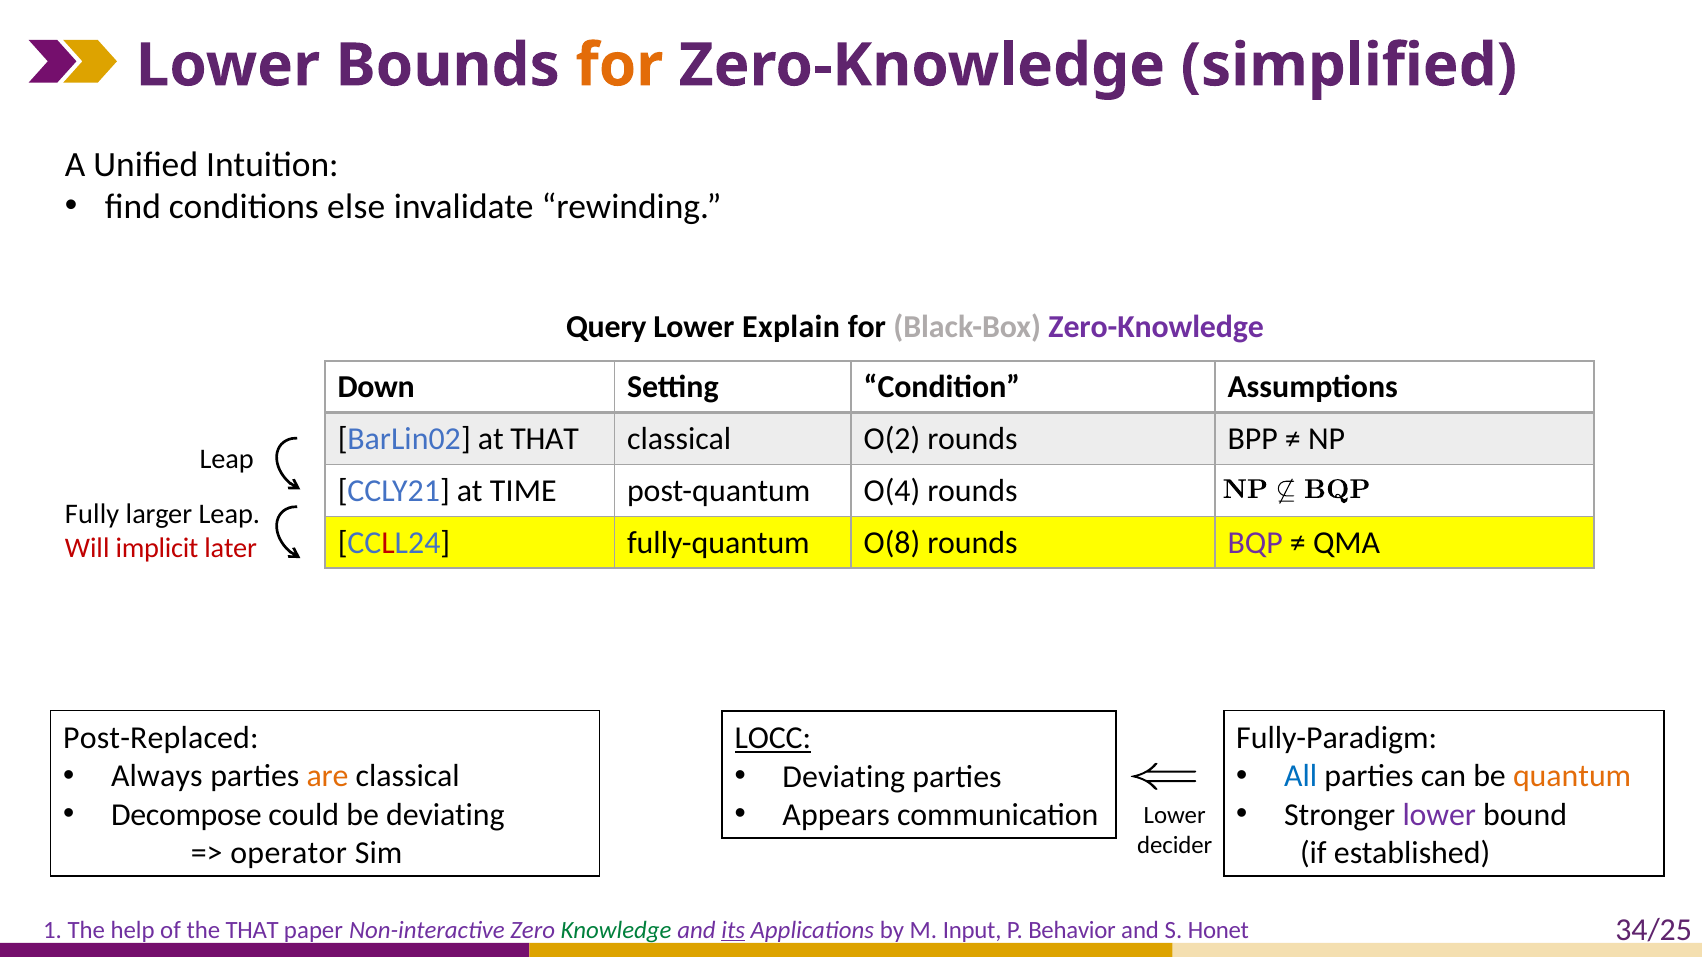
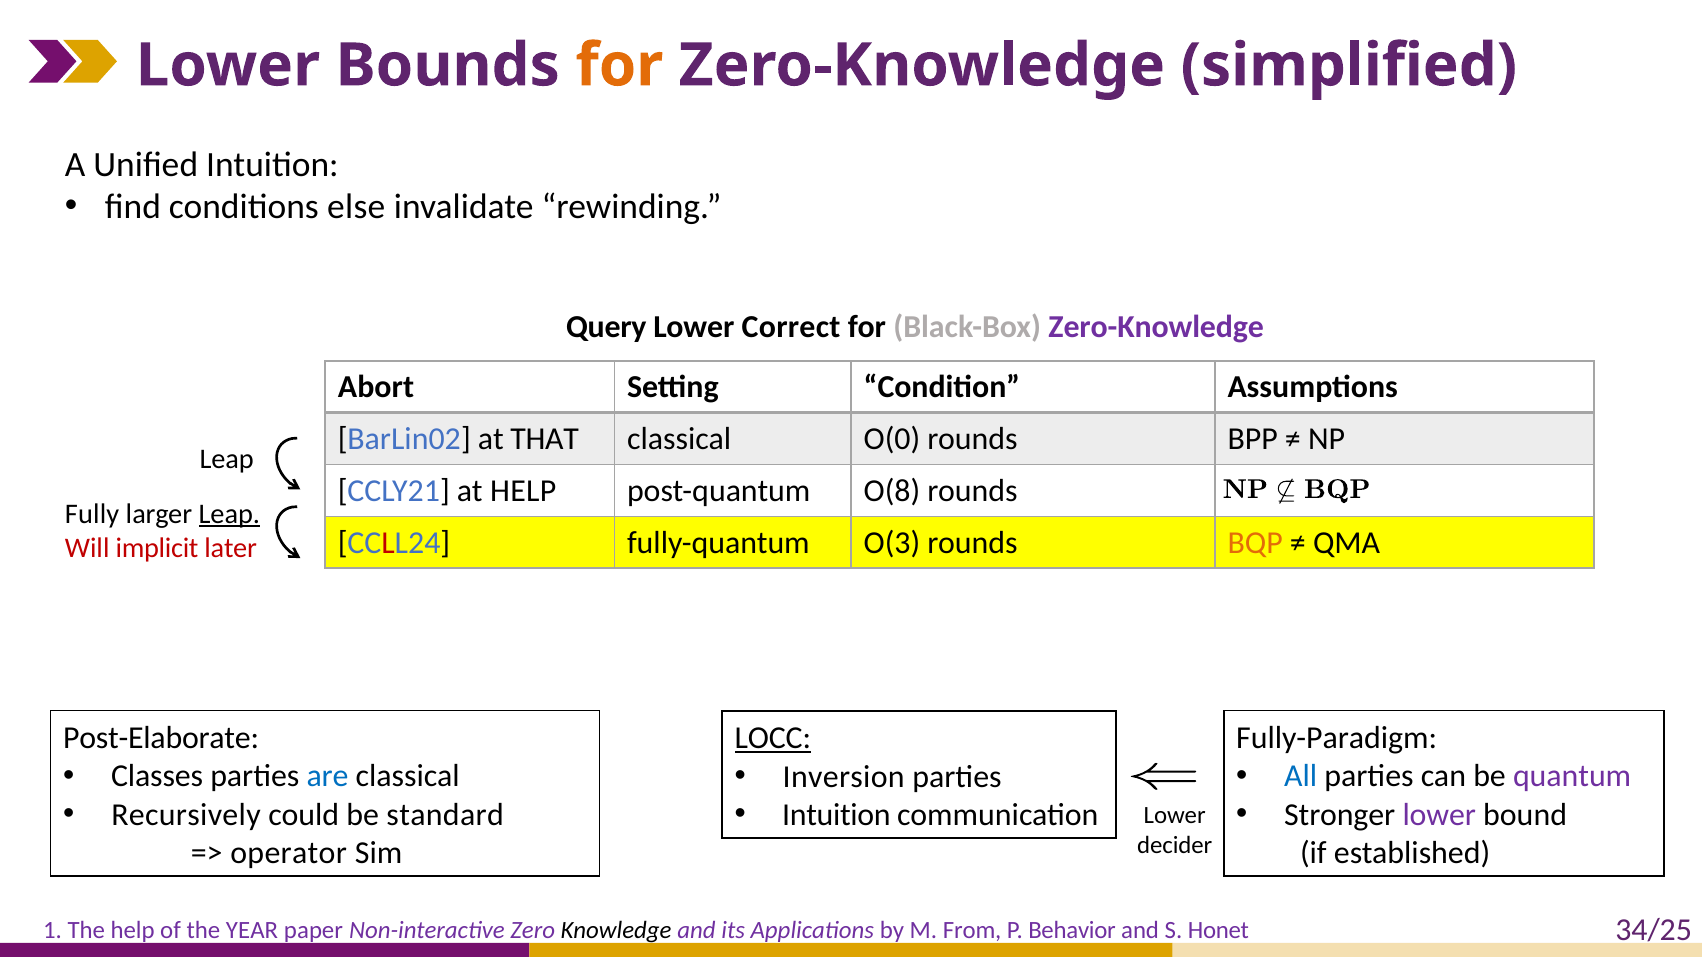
Explain: Explain -> Correct
Down: Down -> Abort
O(2: O(2 -> O(0
at TIME: TIME -> HELP
O(4: O(4 -> O(8
Leap at (229, 514) underline: none -> present
O(8: O(8 -> O(3
BQP colour: purple -> orange
Post-Replaced: Post-Replaced -> Post-Elaborate
Always: Always -> Classes
are colour: orange -> blue
quantum colour: orange -> purple
Deviating at (844, 777): Deviating -> Inversion
Decompose: Decompose -> Recursively
be deviating: deviating -> standard
Appears at (836, 815): Appears -> Intuition
the THAT: THAT -> YEAR
Knowledge colour: green -> black
its underline: present -> none
Input: Input -> From
